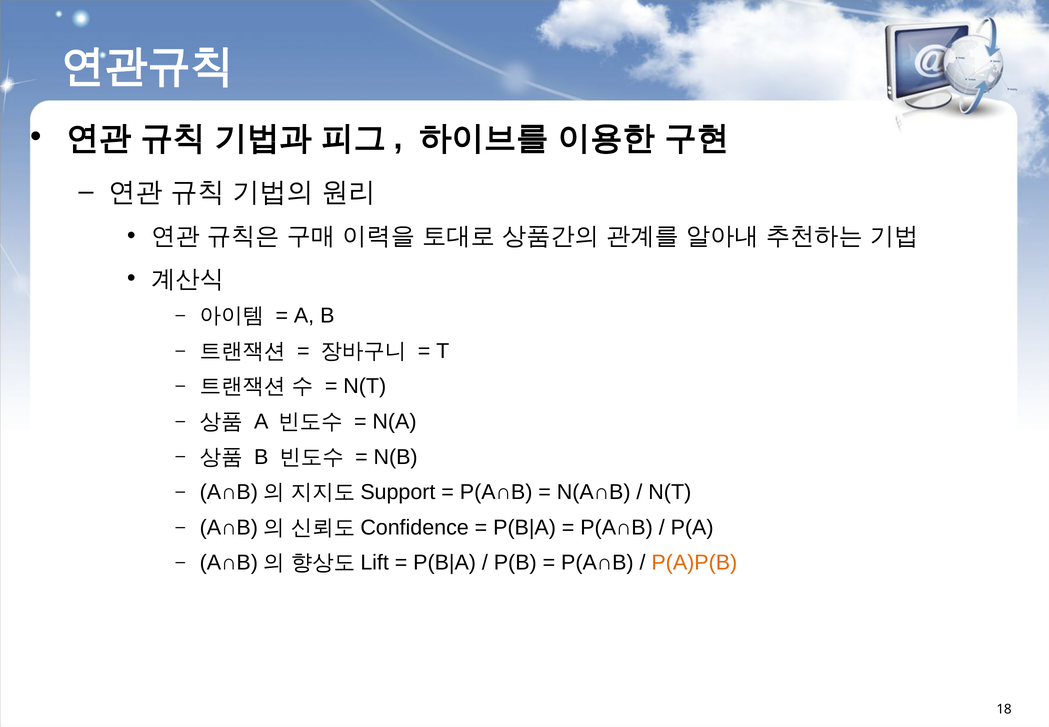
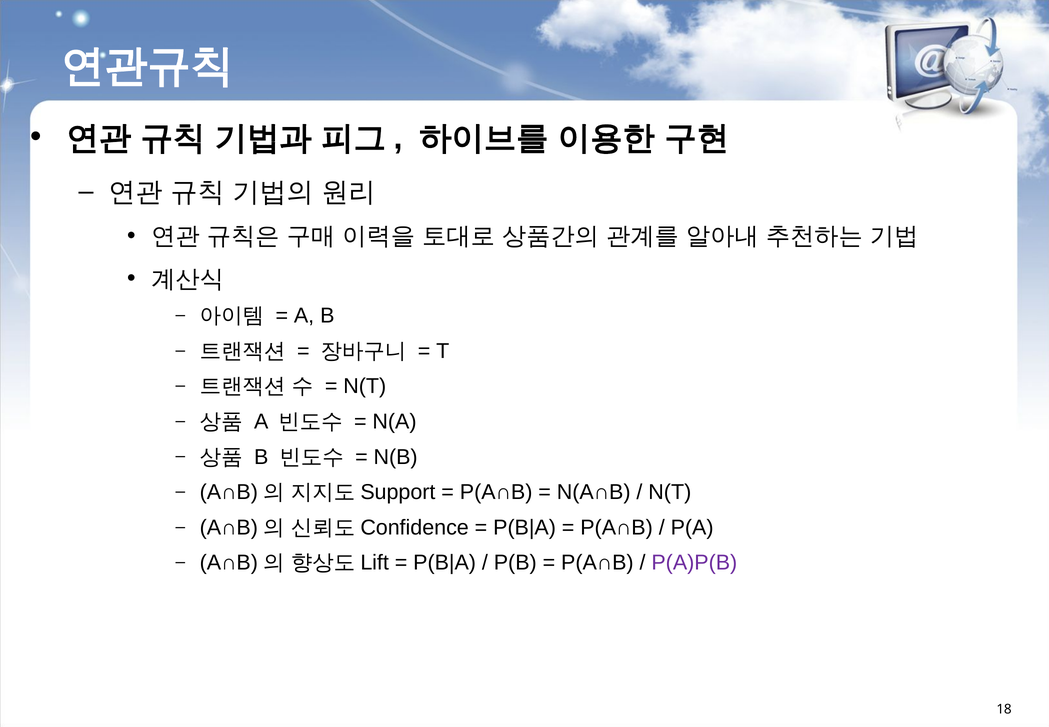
P(A)P(B colour: orange -> purple
